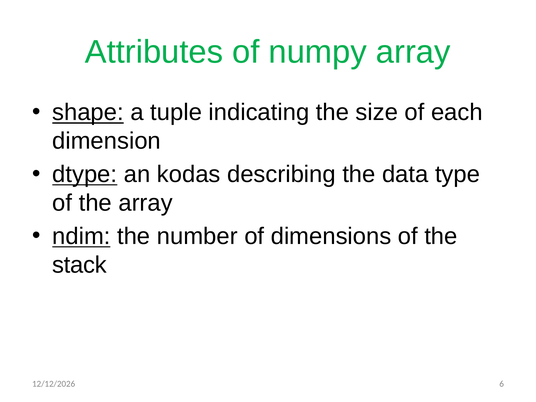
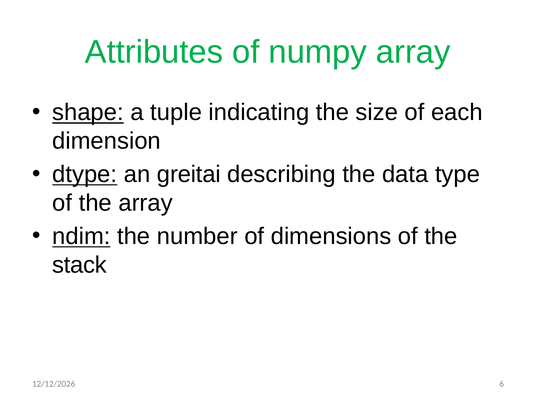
kodas: kodas -> greitai
